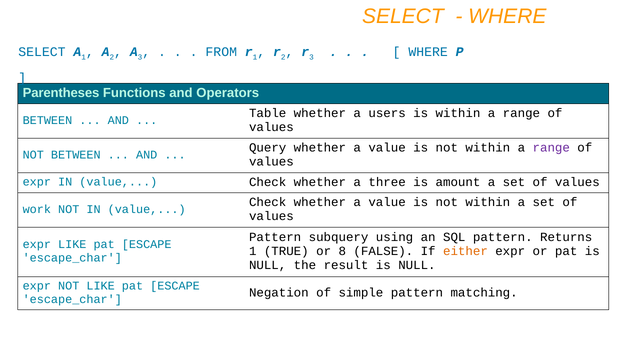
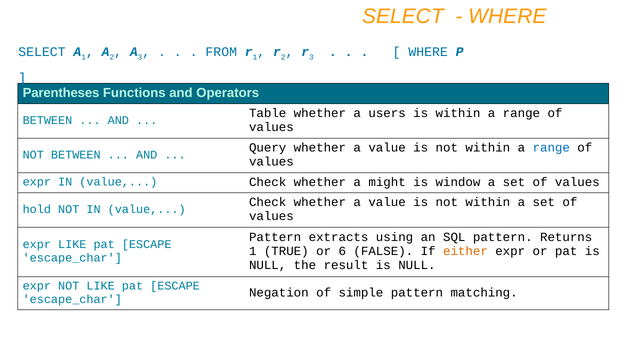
range at (551, 148) colour: purple -> blue
three: three -> might
amount: amount -> window
work: work -> hold
subquery: subquery -> extracts
8: 8 -> 6
